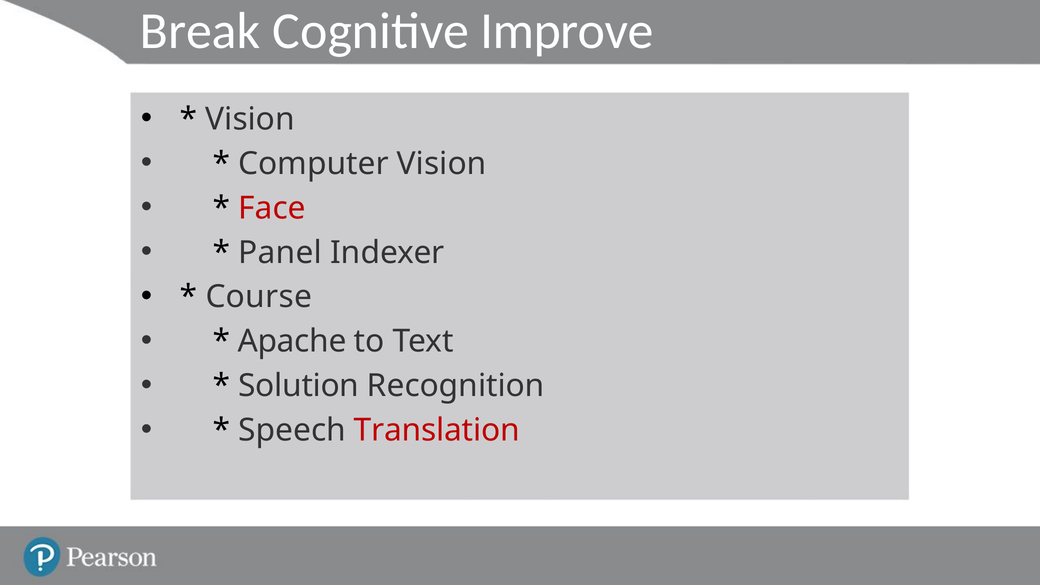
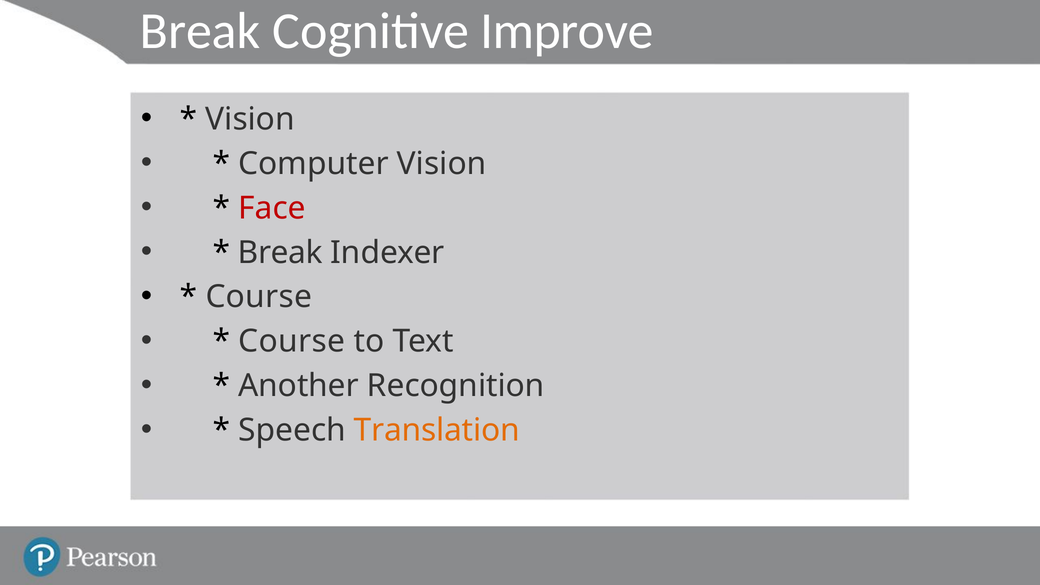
Panel at (280, 253): Panel -> Break
Apache at (292, 341): Apache -> Course
Solution: Solution -> Another
Translation colour: red -> orange
